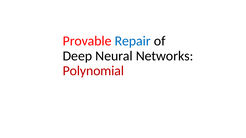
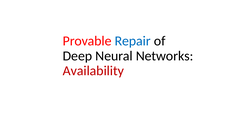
Polynomial: Polynomial -> Availability
